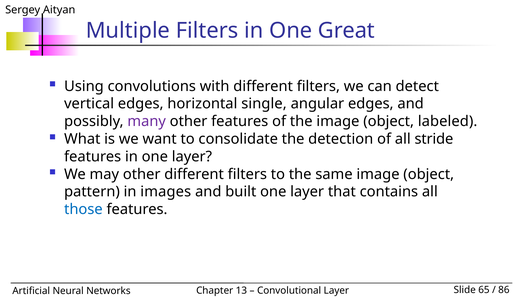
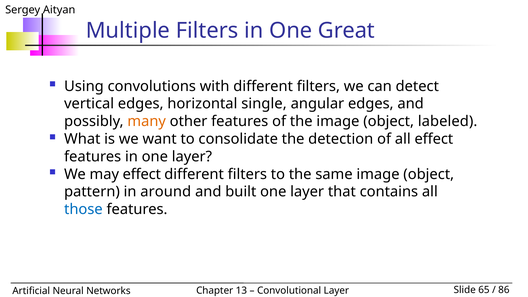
many colour: purple -> orange
all stride: stride -> effect
may other: other -> effect
images: images -> around
